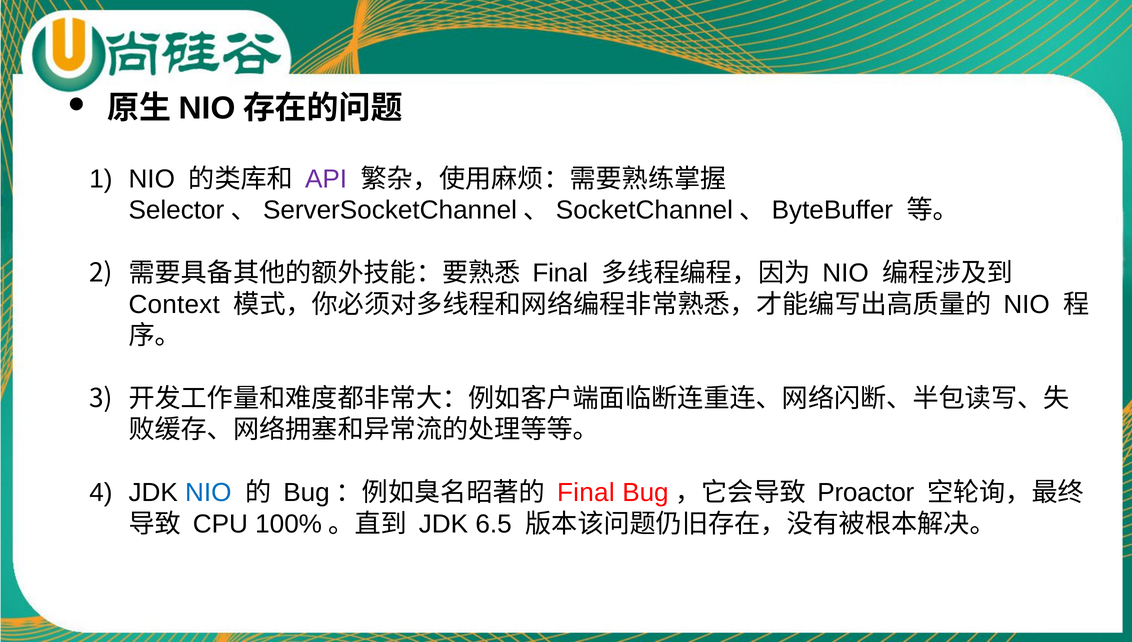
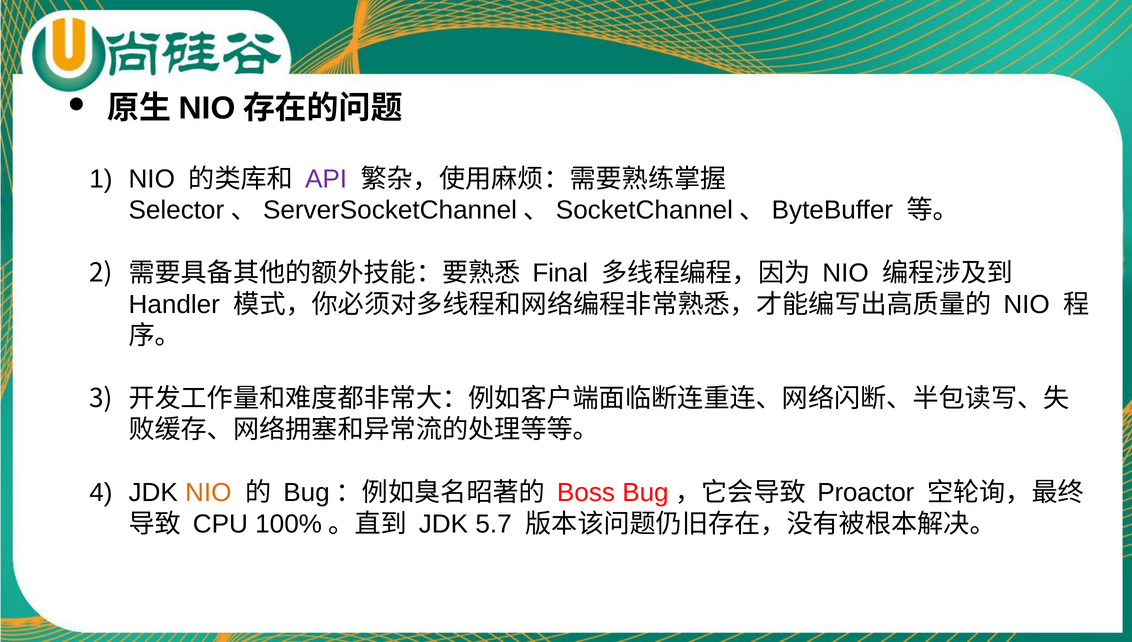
Context: Context -> Handler
NIO at (208, 493) colour: blue -> orange
Final at (586, 493): Final -> Boss
6.5: 6.5 -> 5.7
